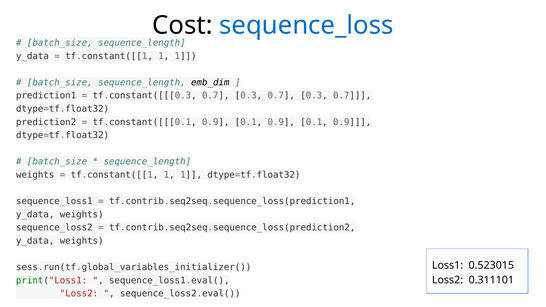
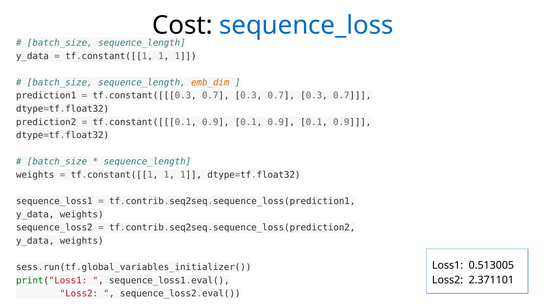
emb_dim colour: black -> orange
0.523015: 0.523015 -> 0.513005
0.311101: 0.311101 -> 2.371101
